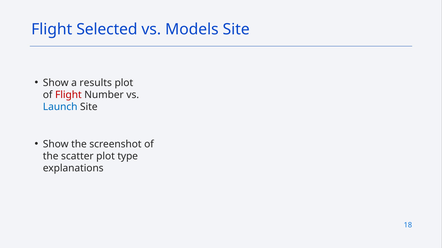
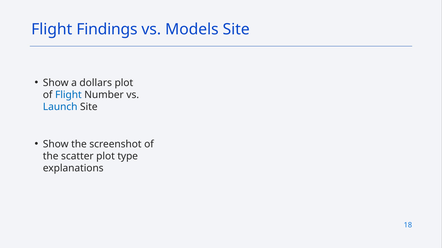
Selected: Selected -> Findings
results: results -> dollars
Flight at (68, 95) colour: red -> blue
